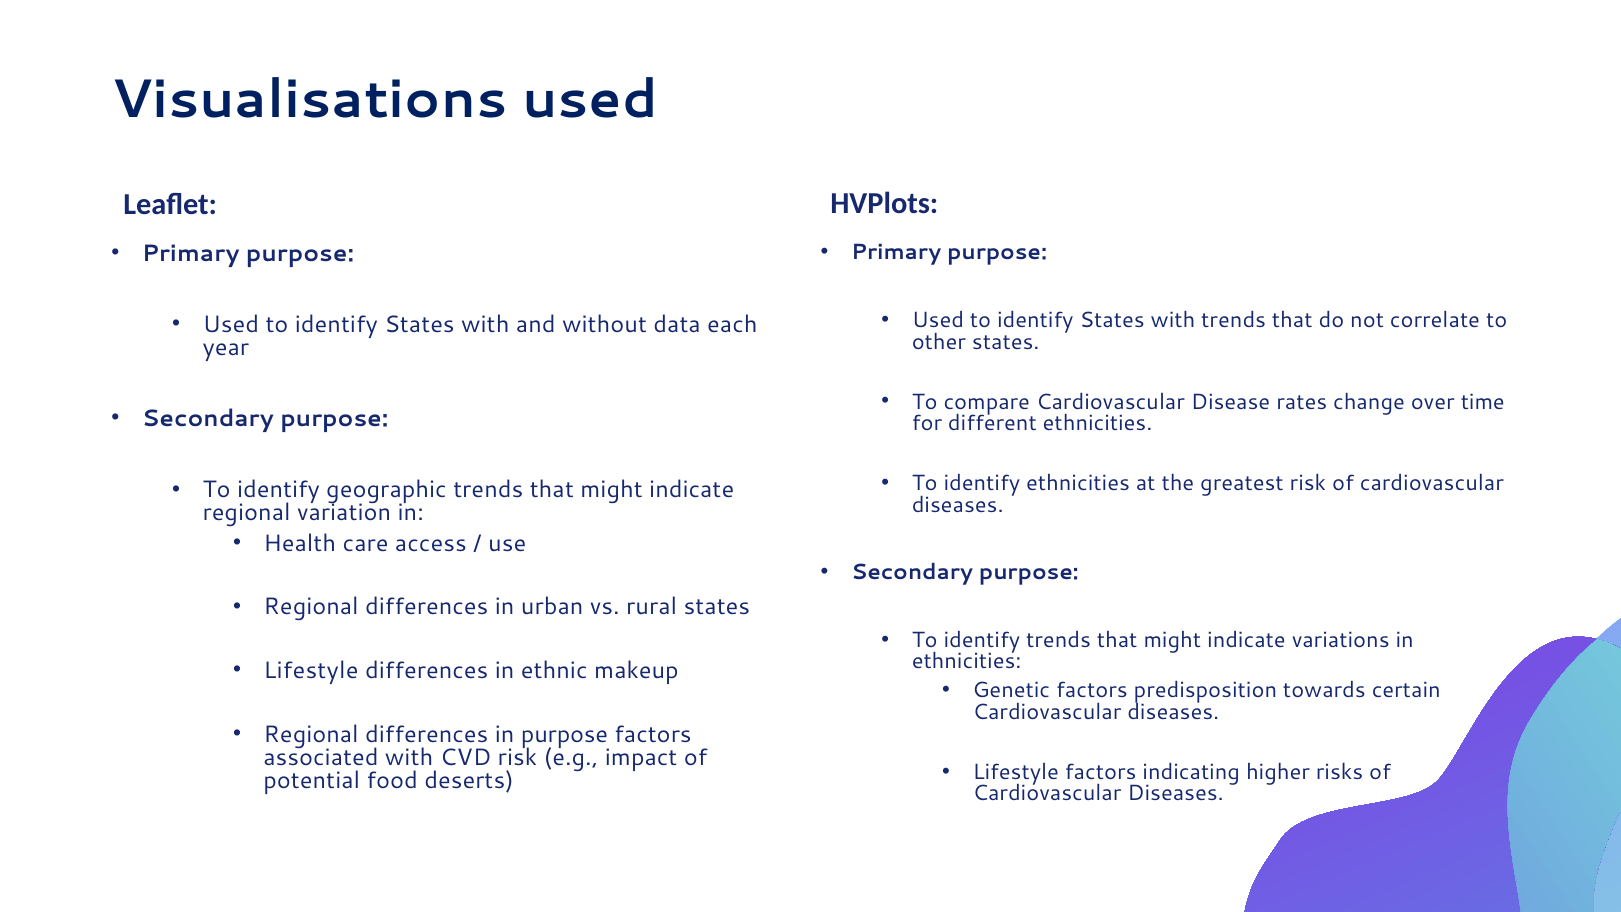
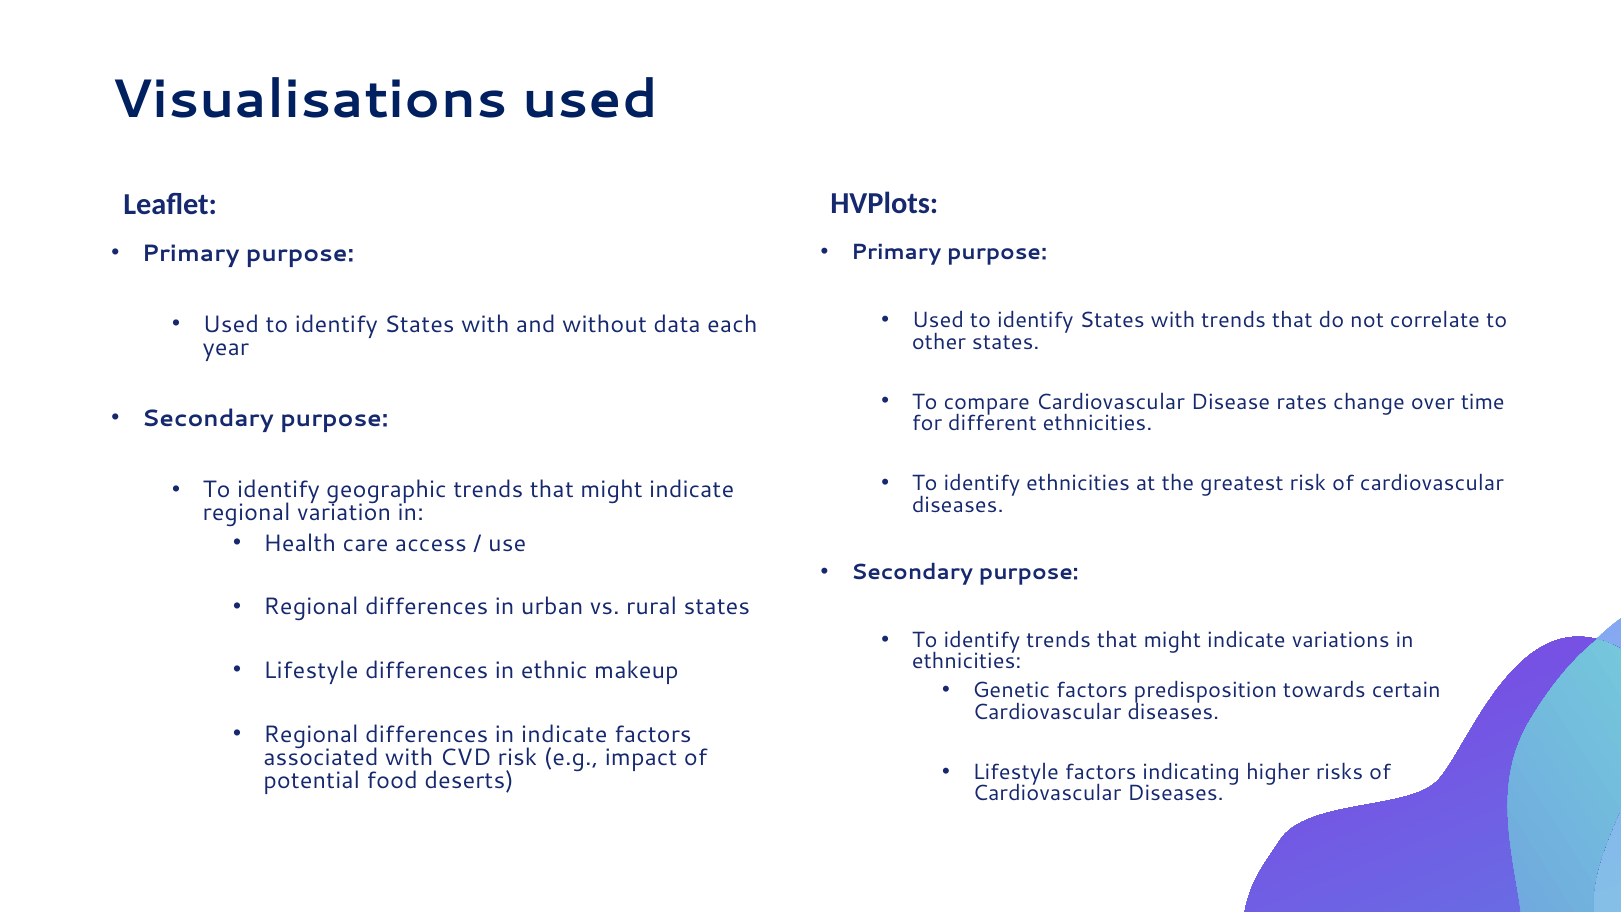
in purpose: purpose -> indicate
